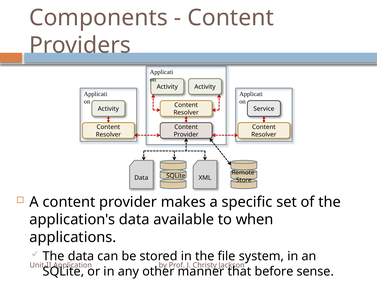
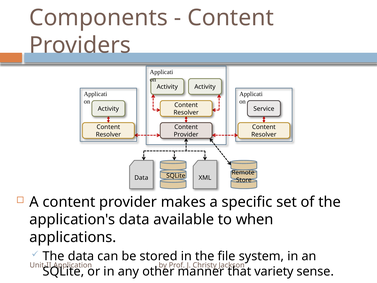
before: before -> variety
